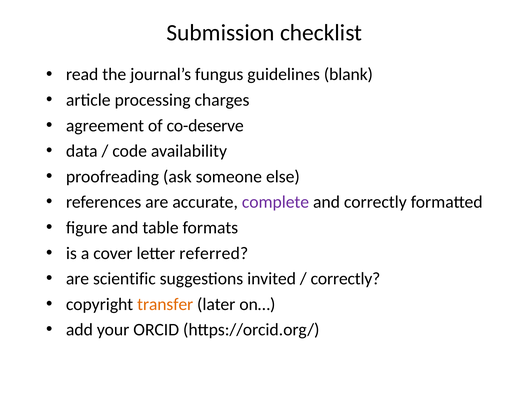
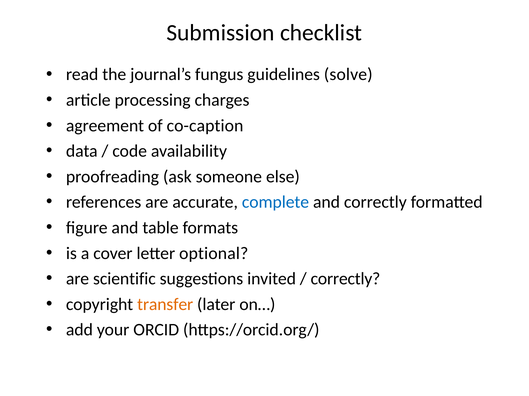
blank: blank -> solve
co-deserve: co-deserve -> co-caption
complete colour: purple -> blue
referred: referred -> optional
